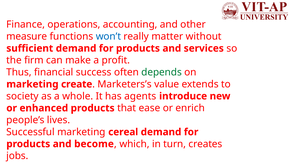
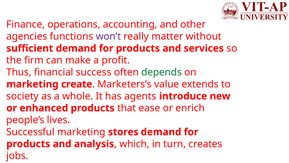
measure: measure -> agencies
won’t colour: blue -> purple
cereal: cereal -> stores
become: become -> analysis
